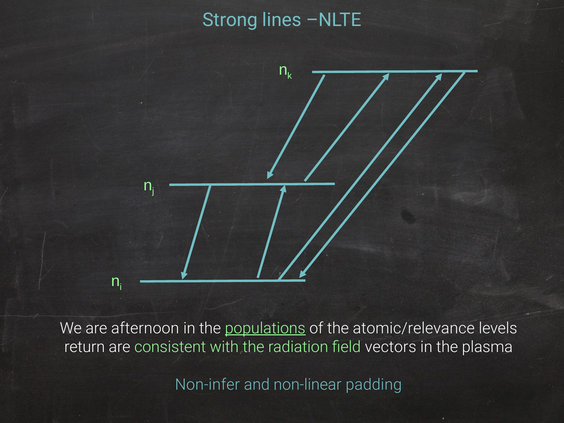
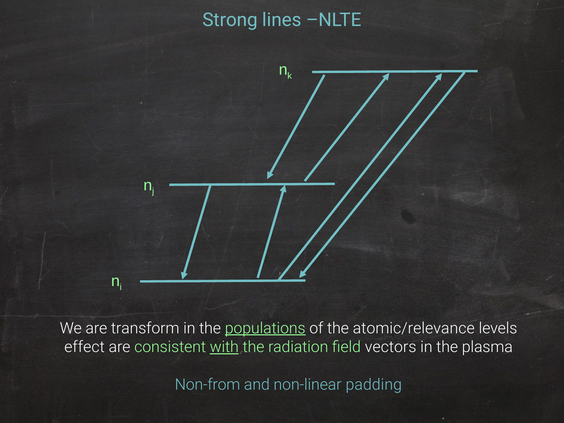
afternoon: afternoon -> transform
return: return -> effect
with underline: none -> present
Non-infer: Non-infer -> Non-from
